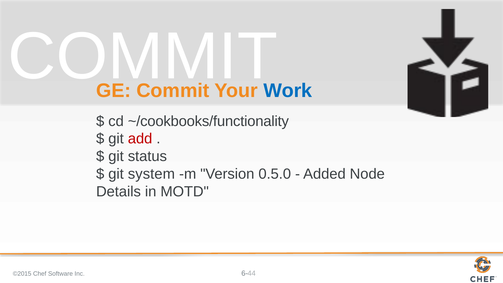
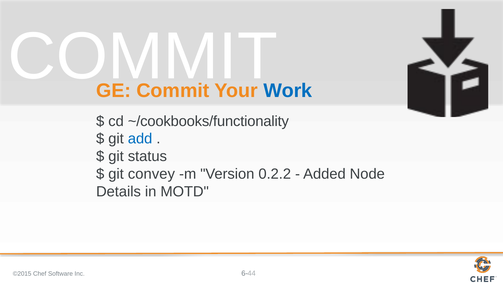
add colour: red -> blue
system: system -> convey
0.5.0: 0.5.0 -> 0.2.2
